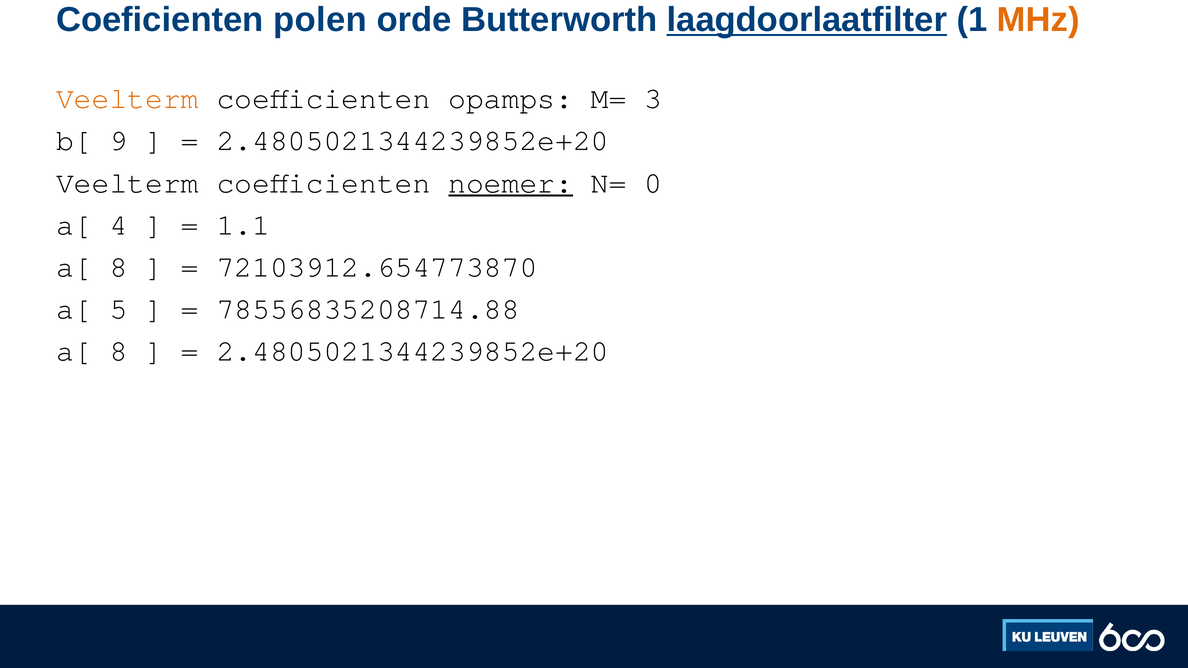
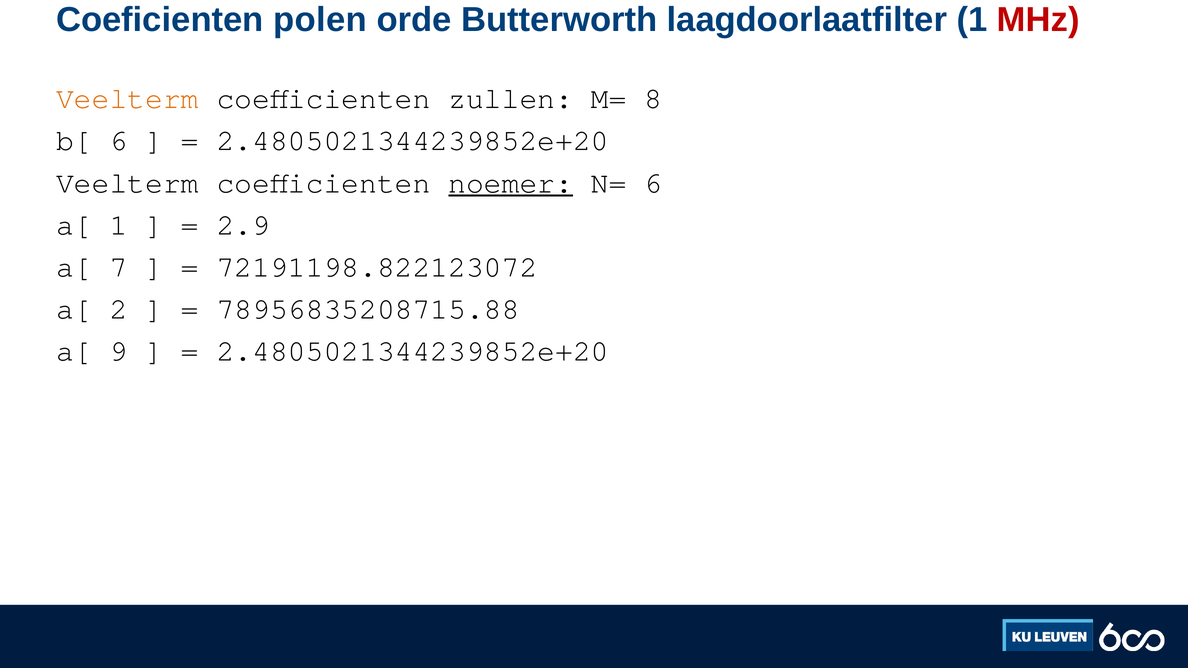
laagdoorlaatfilter underline: present -> none
MHz colour: orange -> red
opamps: opamps -> zullen
3: 3 -> 8
b[ 9: 9 -> 6
N= 0: 0 -> 6
a[ 4: 4 -> 1
1.1: 1.1 -> 2.9
8 at (119, 267): 8 -> 7
72103912.654773870: 72103912.654773870 -> 72191198.822123072
5: 5 -> 2
78556835208714.88: 78556835208714.88 -> 78956835208715.88
8 at (119, 351): 8 -> 9
